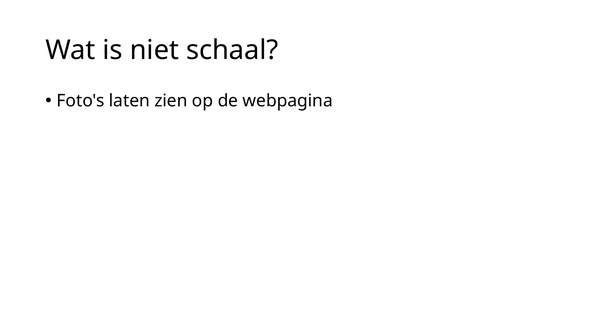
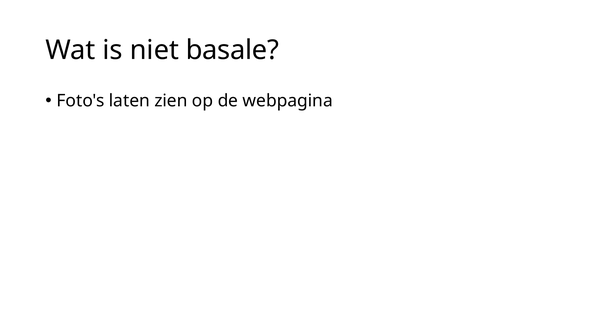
schaal: schaal -> basale
